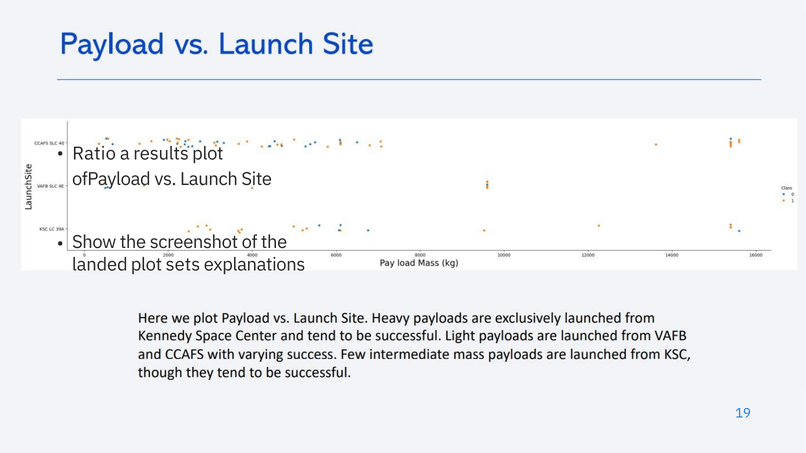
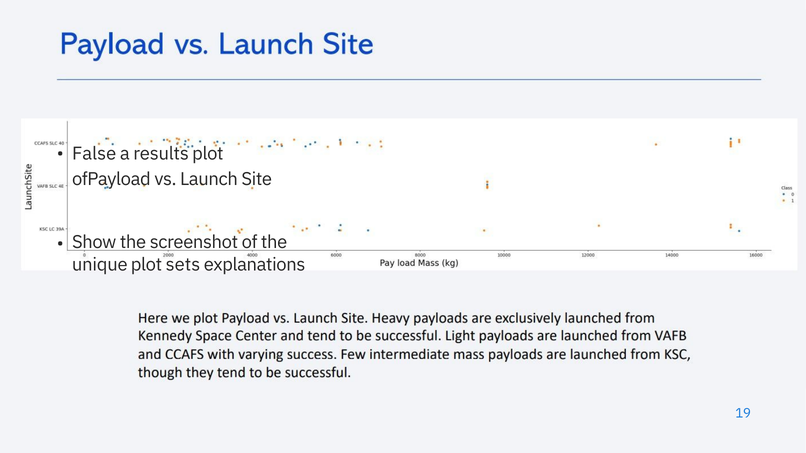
Ratio: Ratio -> False
landed: landed -> unique
